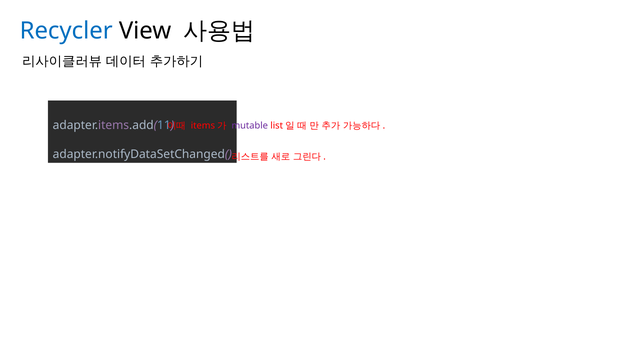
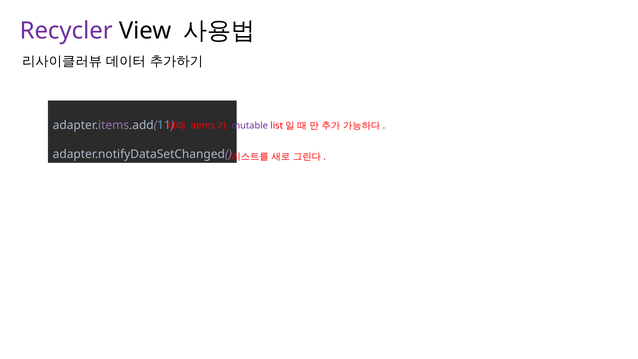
Recycler colour: blue -> purple
